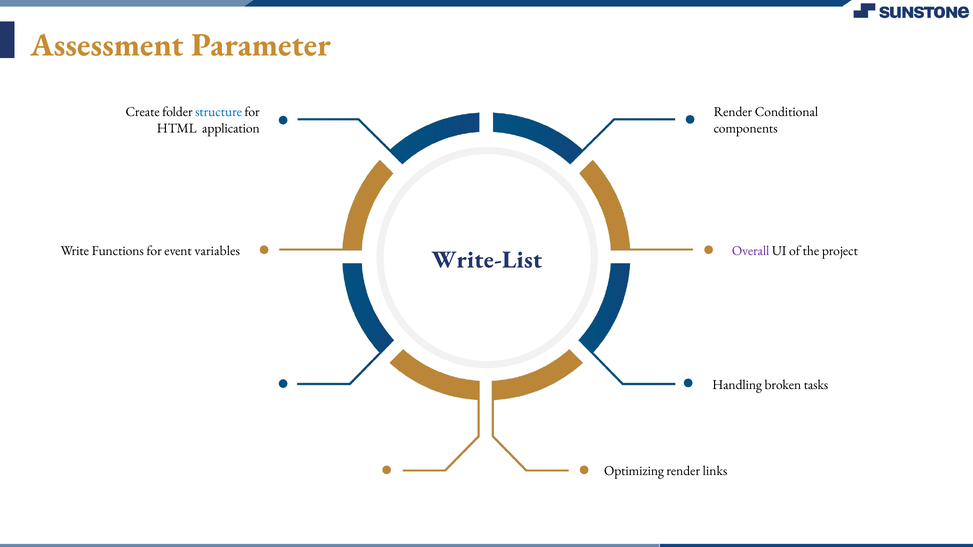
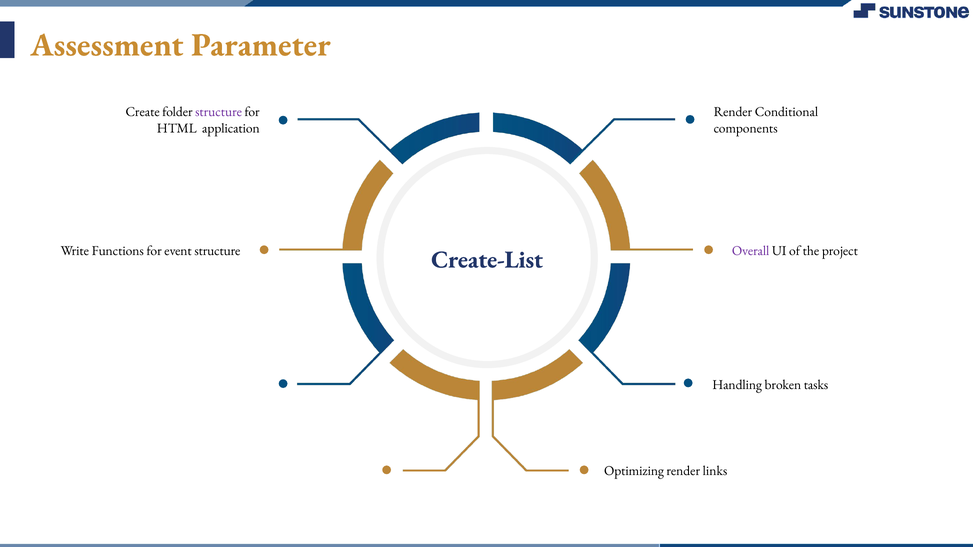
structure at (219, 112) colour: blue -> purple
event variables: variables -> structure
Write-List: Write-List -> Create-List
